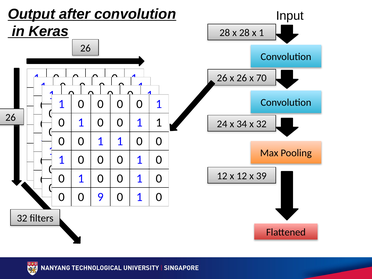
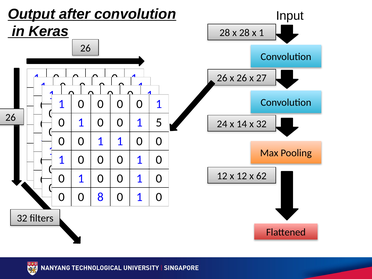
70: 70 -> 27
1 at (159, 123): 1 -> 5
34: 34 -> 14
39: 39 -> 62
9: 9 -> 8
